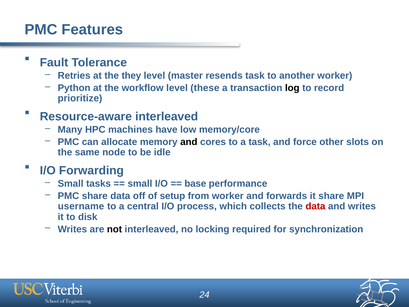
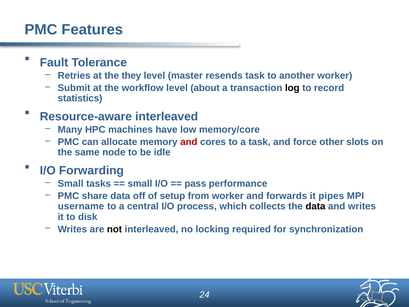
Python: Python -> Submit
these: these -> about
prioritize: prioritize -> statistics
and at (189, 142) colour: black -> red
base: base -> pass
it share: share -> pipes
data at (315, 206) colour: red -> black
